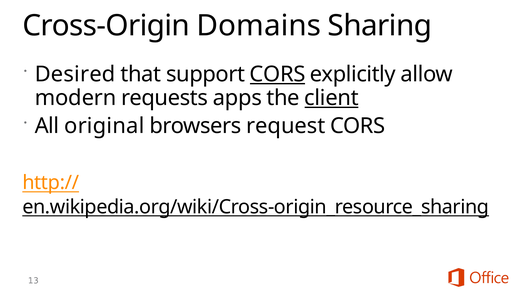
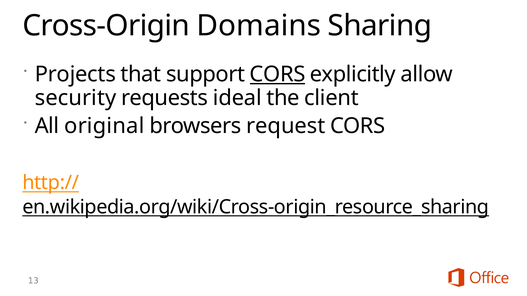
Desired: Desired -> Projects
modern: modern -> security
apps: apps -> ideal
client underline: present -> none
